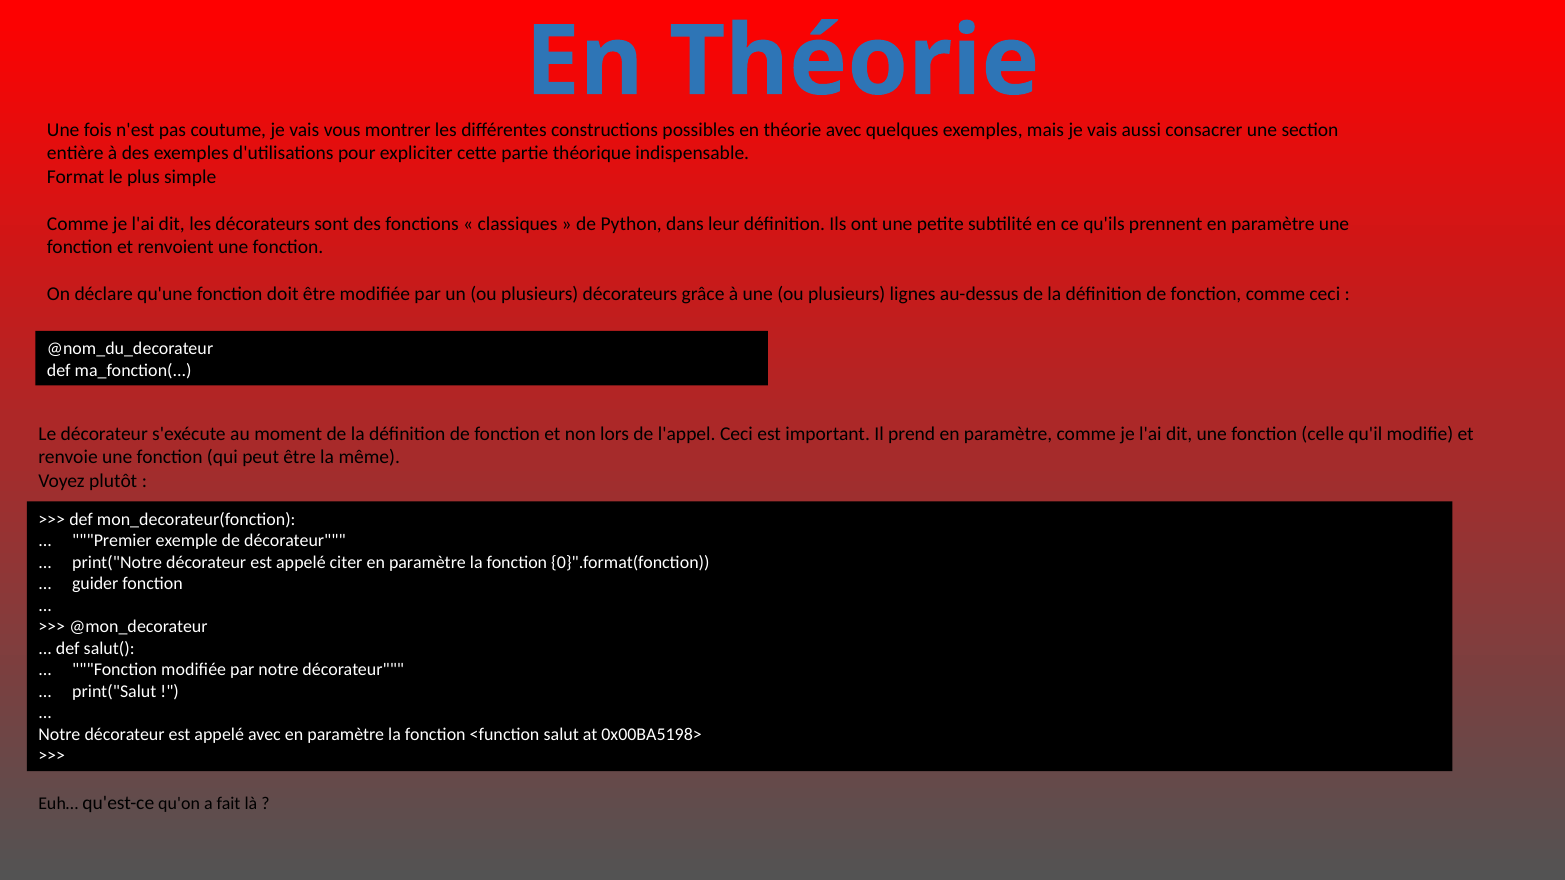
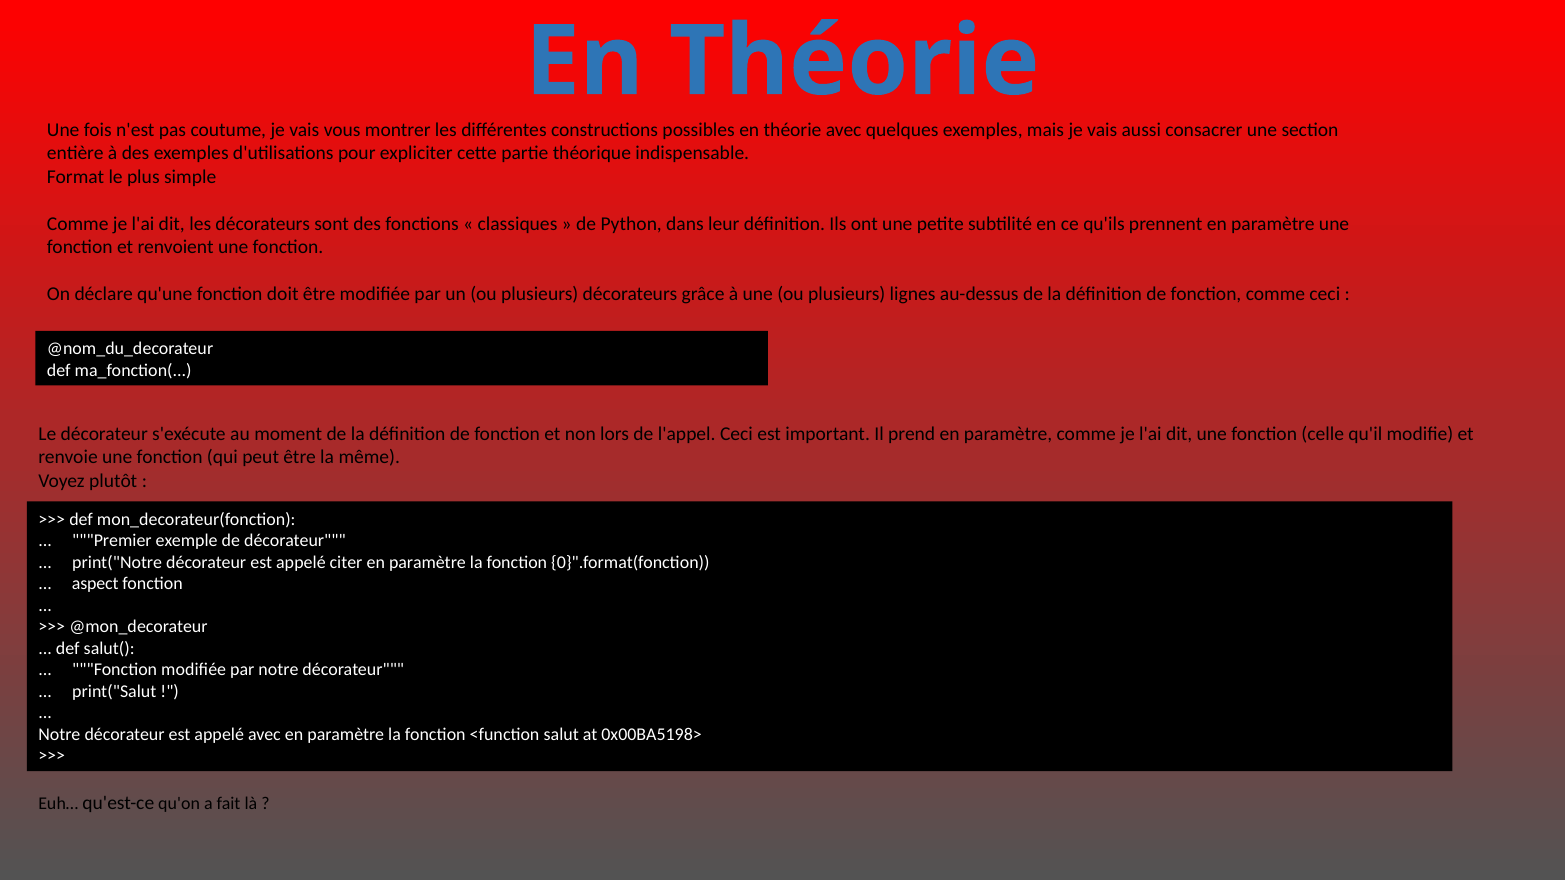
guider: guider -> aspect
